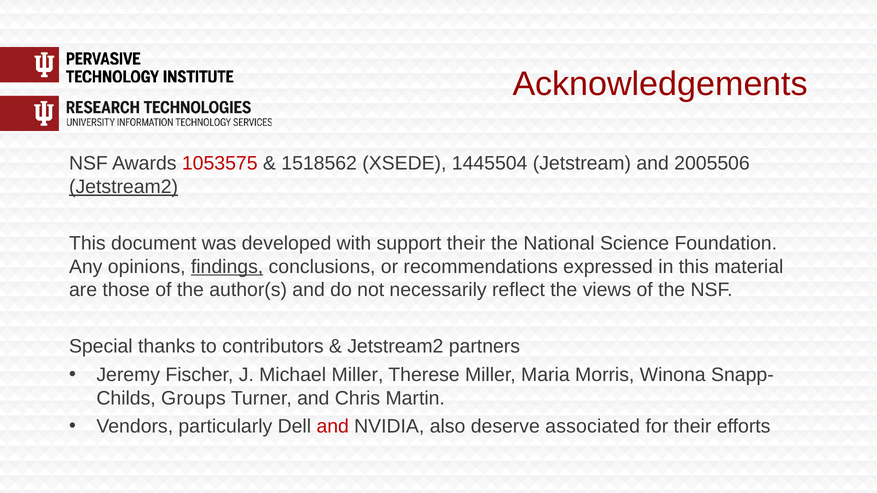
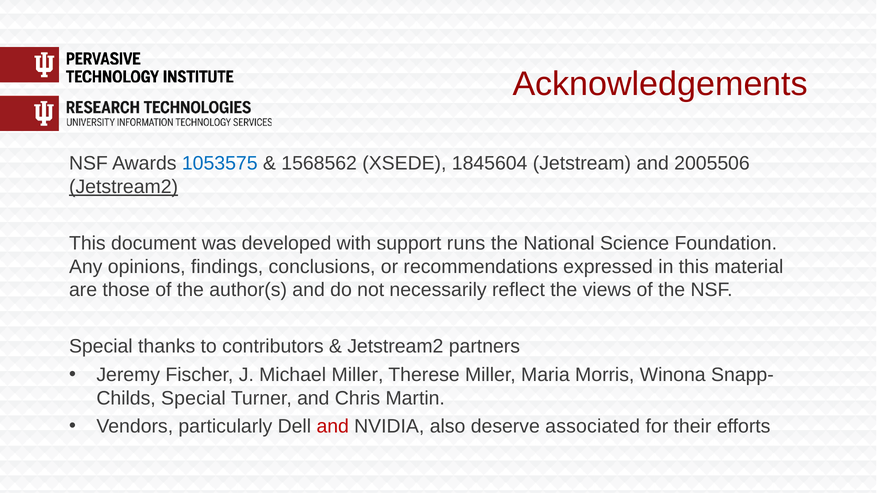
1053575 colour: red -> blue
1518562: 1518562 -> 1568562
1445504: 1445504 -> 1845604
support their: their -> runs
findings underline: present -> none
Groups at (193, 398): Groups -> Special
